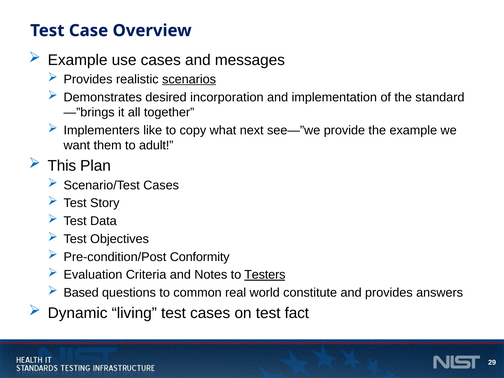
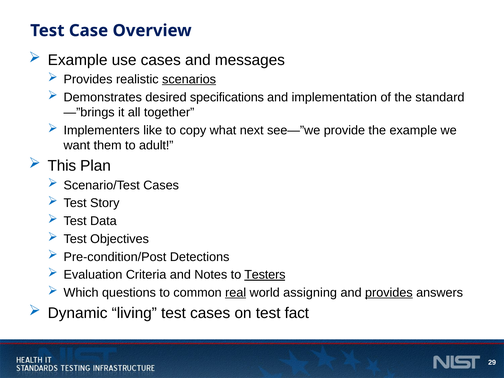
incorporation: incorporation -> specifications
Conformity: Conformity -> Detections
Based: Based -> Which
real underline: none -> present
constitute: constitute -> assigning
provides at (389, 293) underline: none -> present
